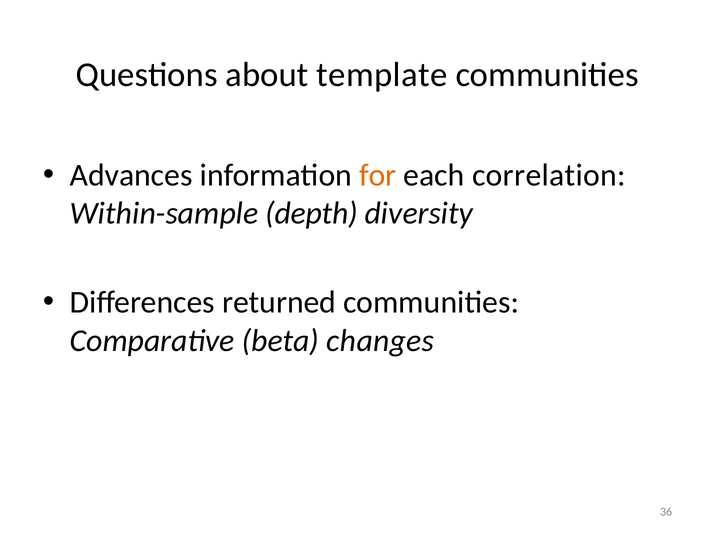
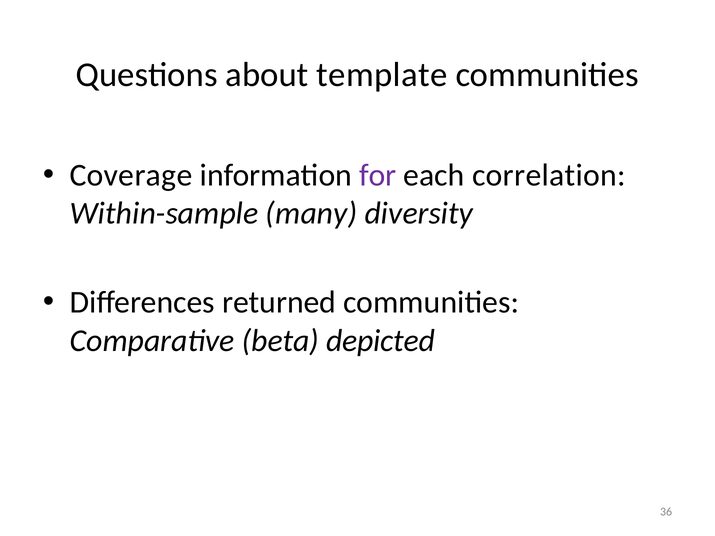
Advances: Advances -> Coverage
for colour: orange -> purple
depth: depth -> many
changes: changes -> depicted
